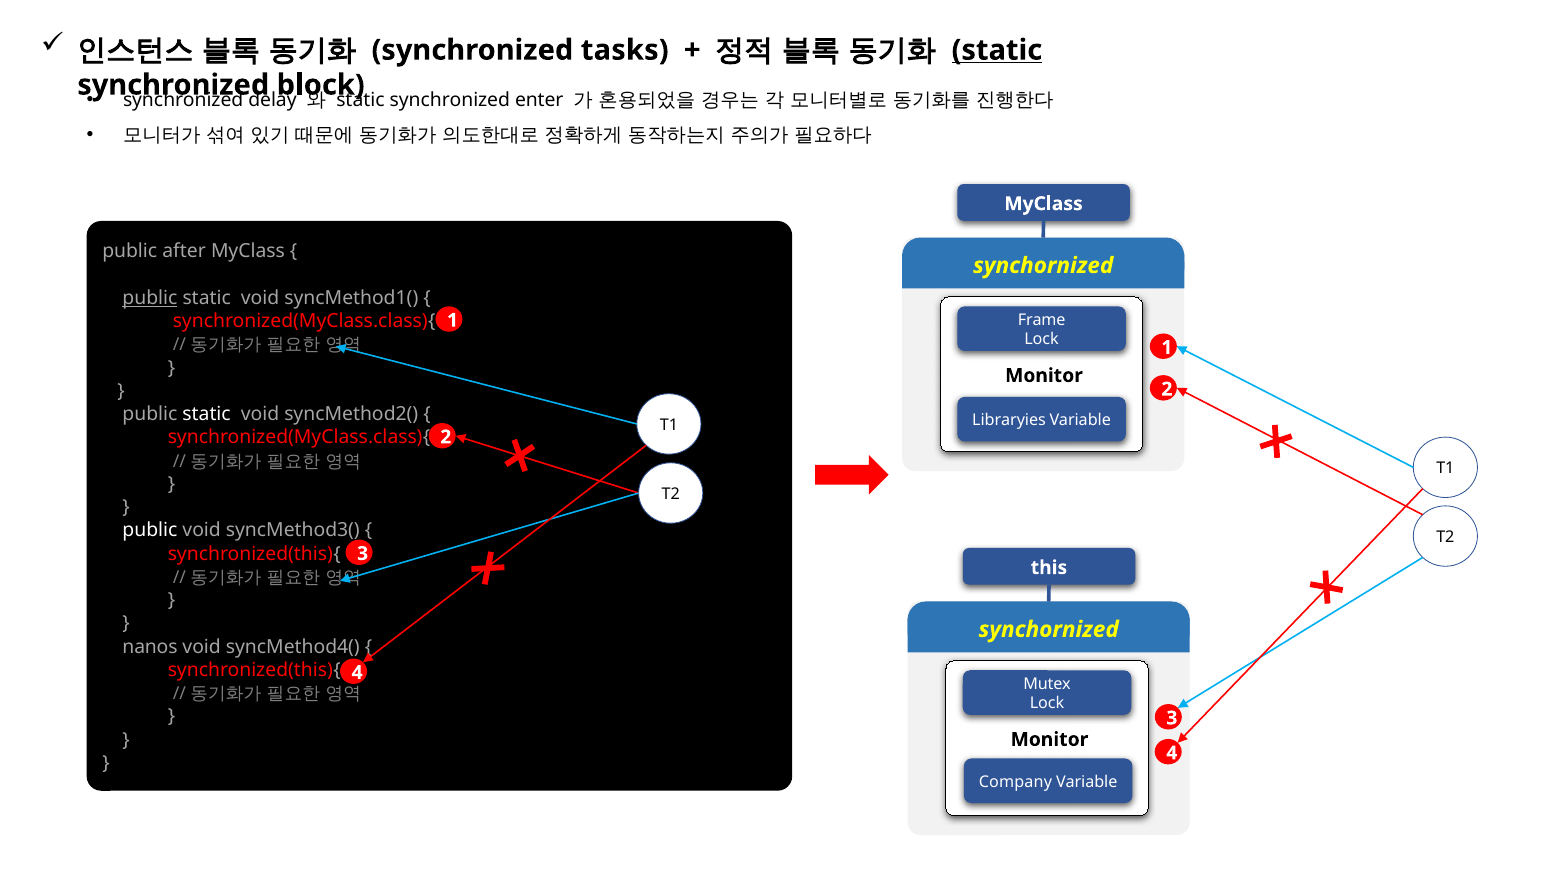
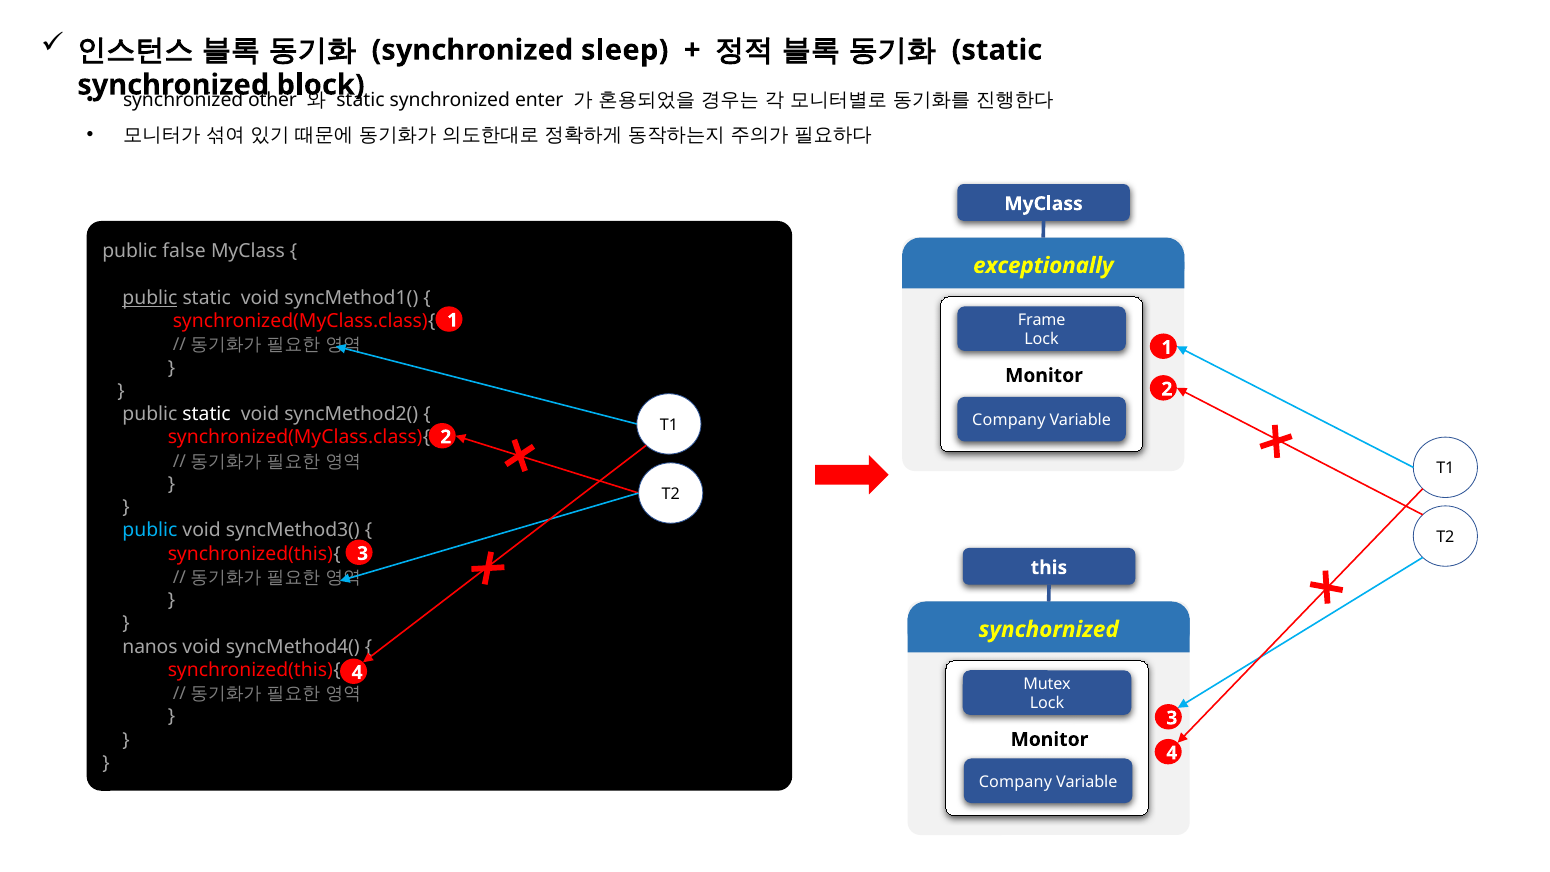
tasks: tasks -> sleep
static at (997, 50) underline: present -> none
delay: delay -> other
after: after -> false
synchornized at (1043, 265): synchornized -> exceptionally
Libraryies at (1009, 420): Libraryies -> Company
public at (150, 530) colour: white -> light blue
